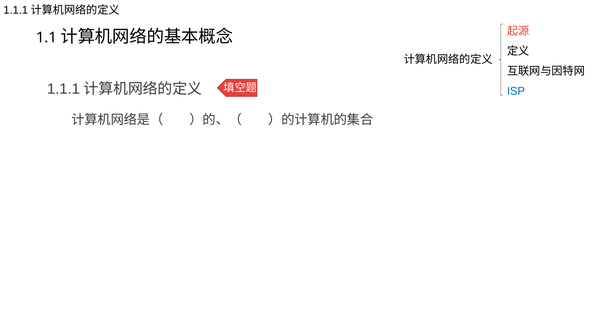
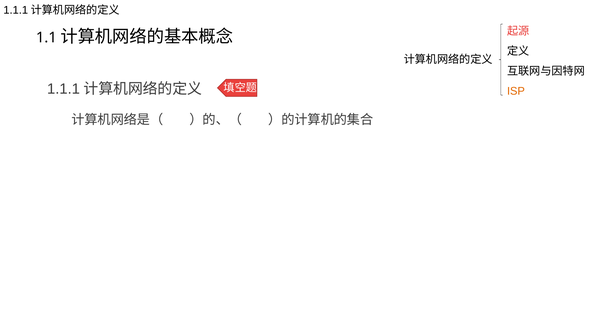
ISP colour: blue -> orange
